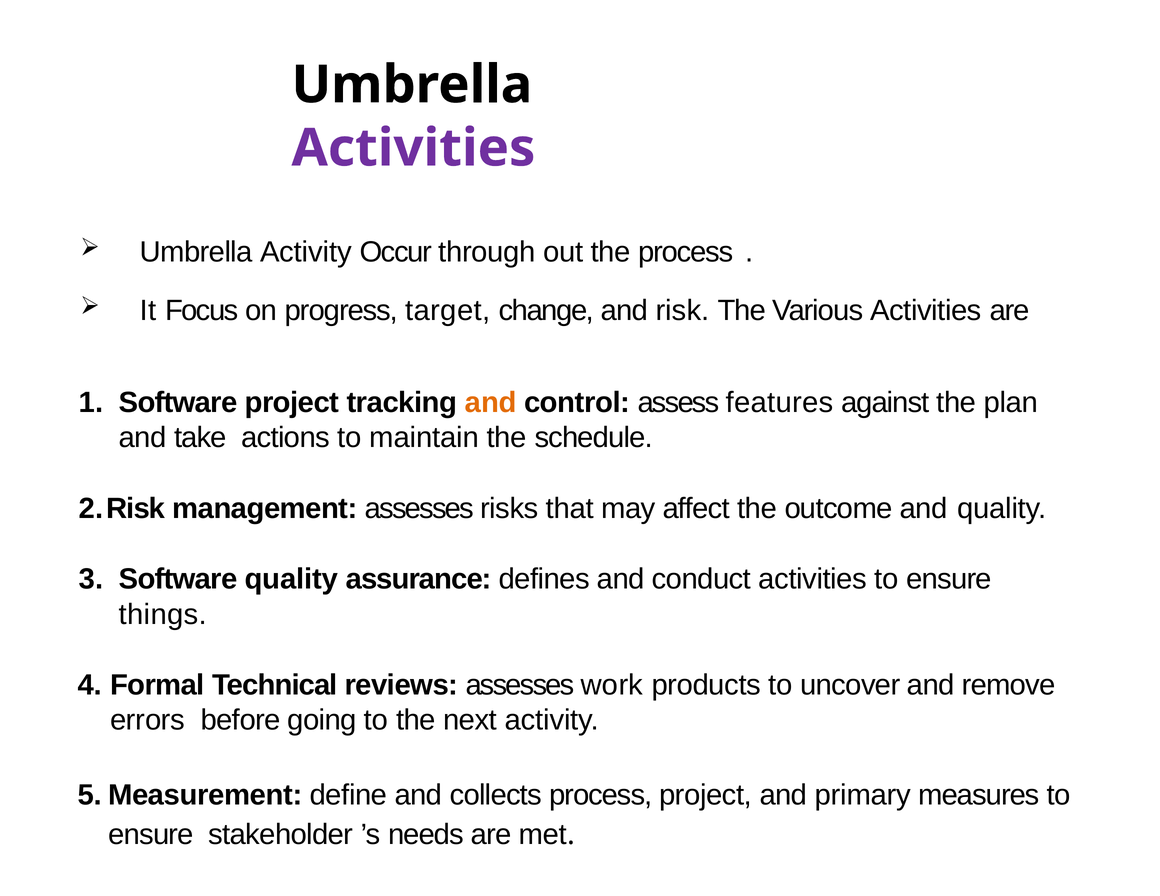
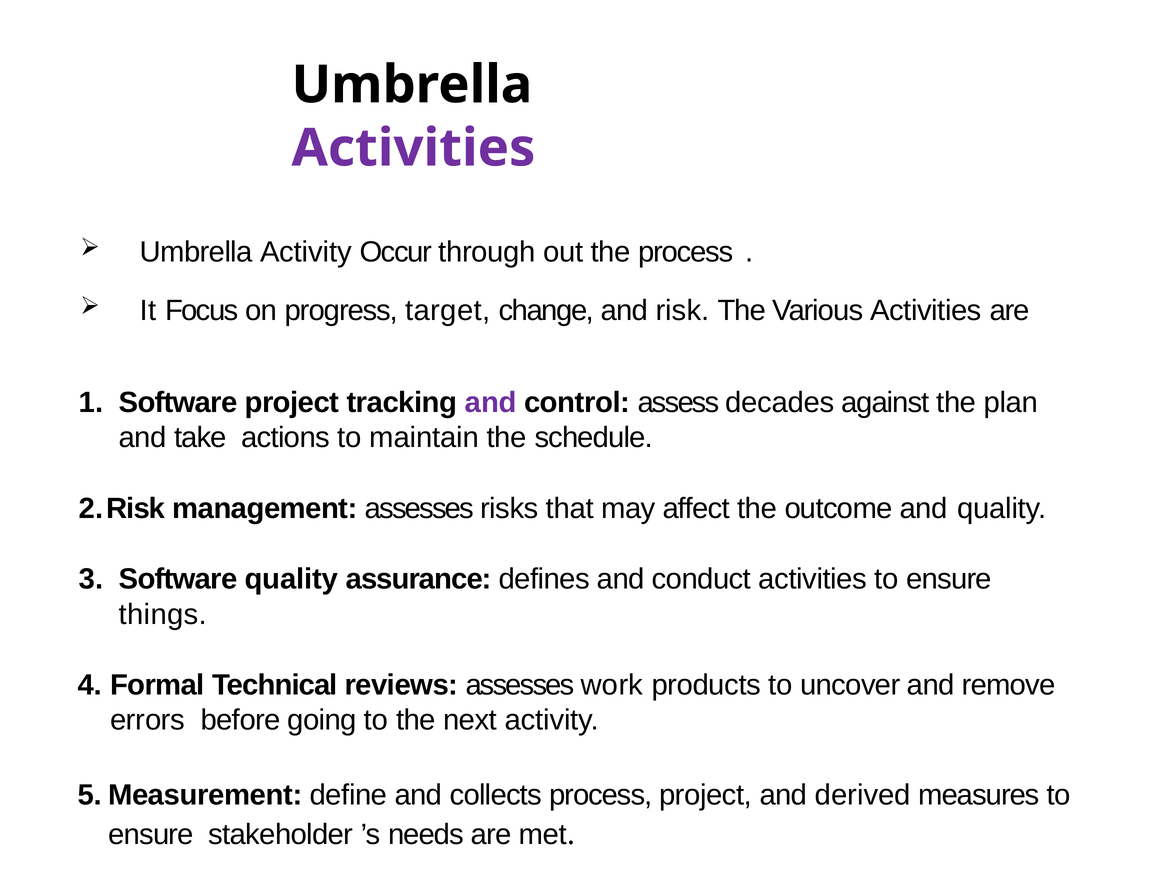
and at (491, 403) colour: orange -> purple
features: features -> decades
primary: primary -> derived
